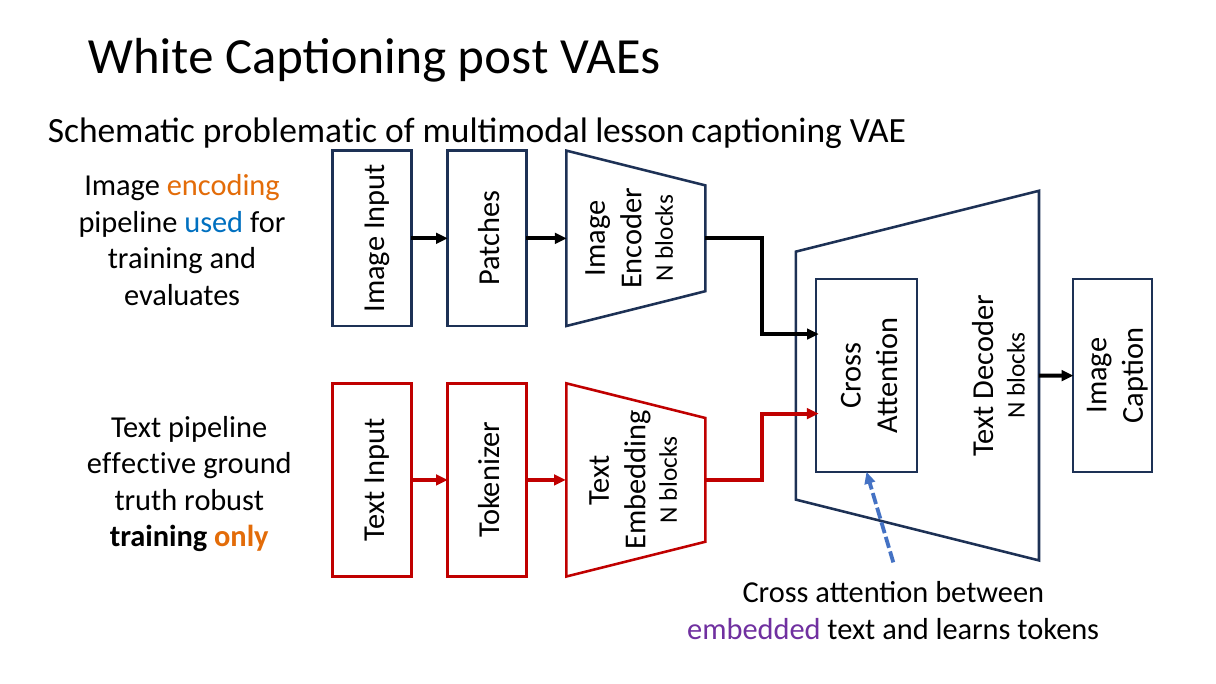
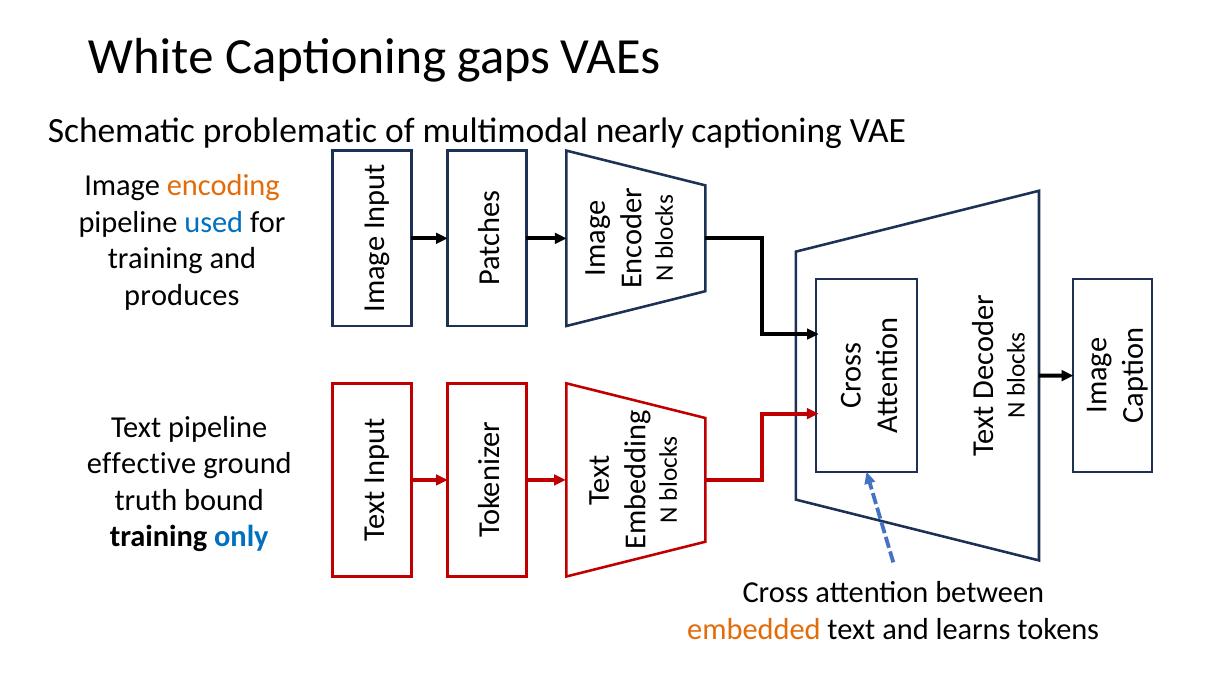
post: post -> gaps
lesson: lesson -> nearly
evaluates: evaluates -> produces
robust: robust -> bound
only colour: orange -> blue
embedded colour: purple -> orange
